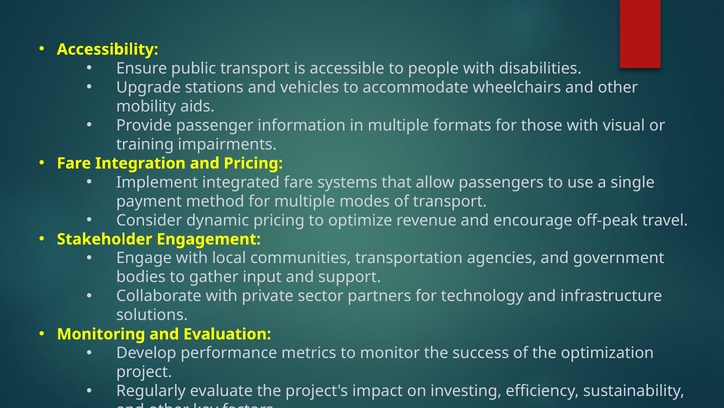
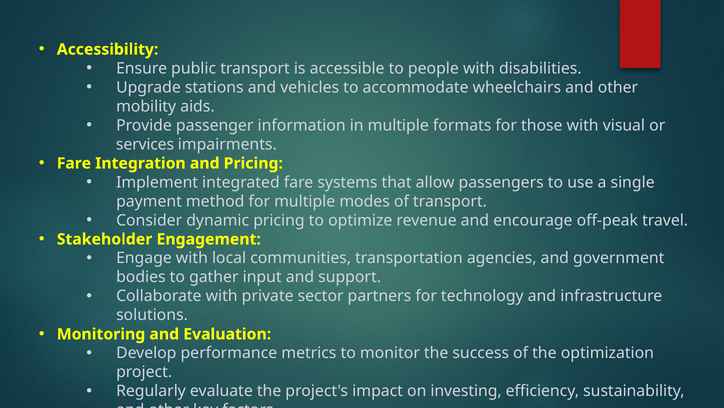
training: training -> services
